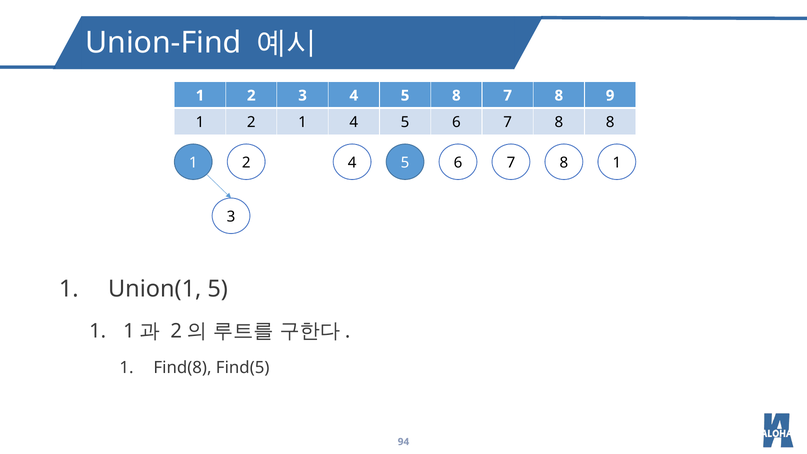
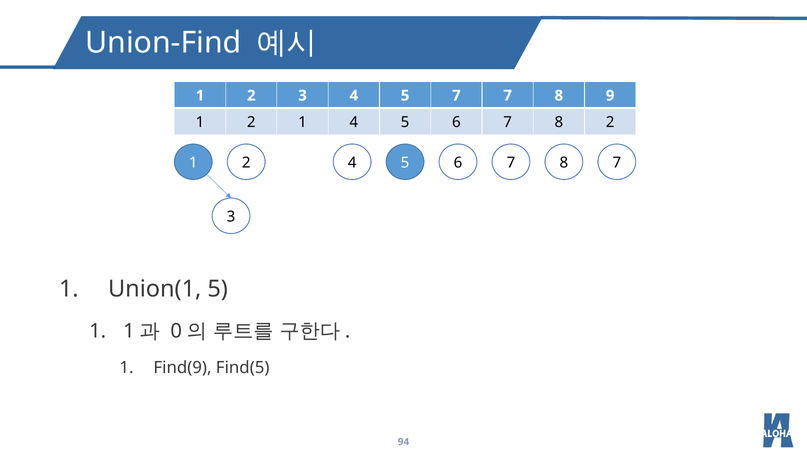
5 8: 8 -> 7
8 8: 8 -> 2
8 1: 1 -> 7
2 at (176, 331): 2 -> 0
Find(8: Find(8 -> Find(9
